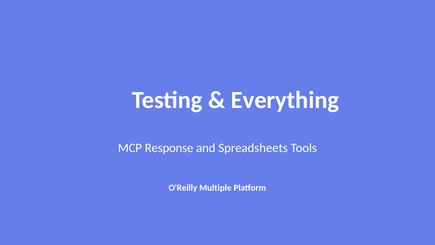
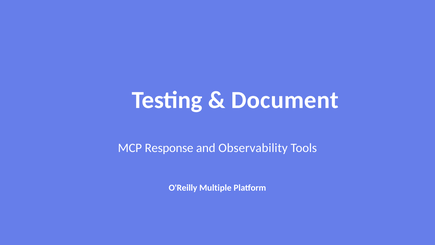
Everything: Everything -> Document
Spreadsheets: Spreadsheets -> Observability
